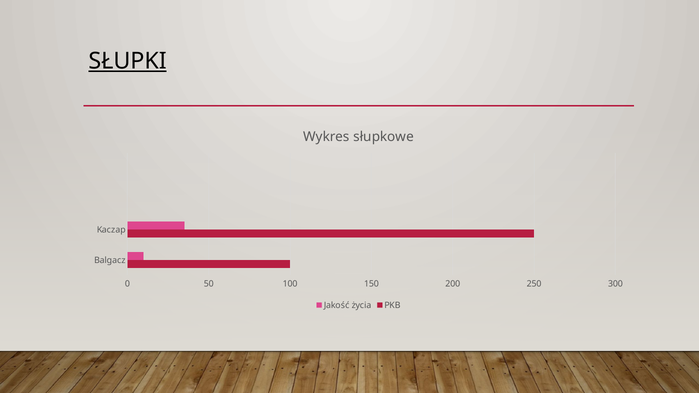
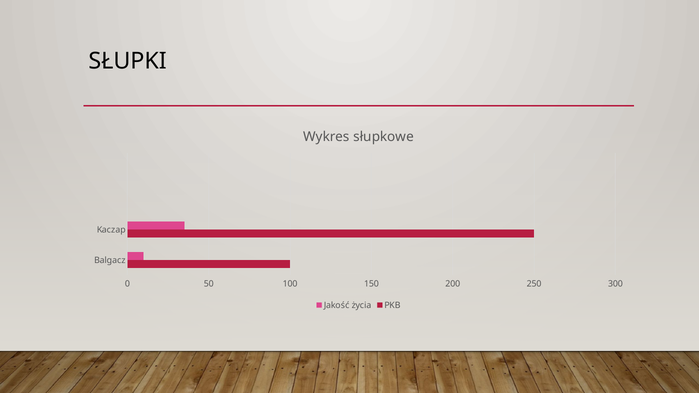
SŁUPKI underline: present -> none
